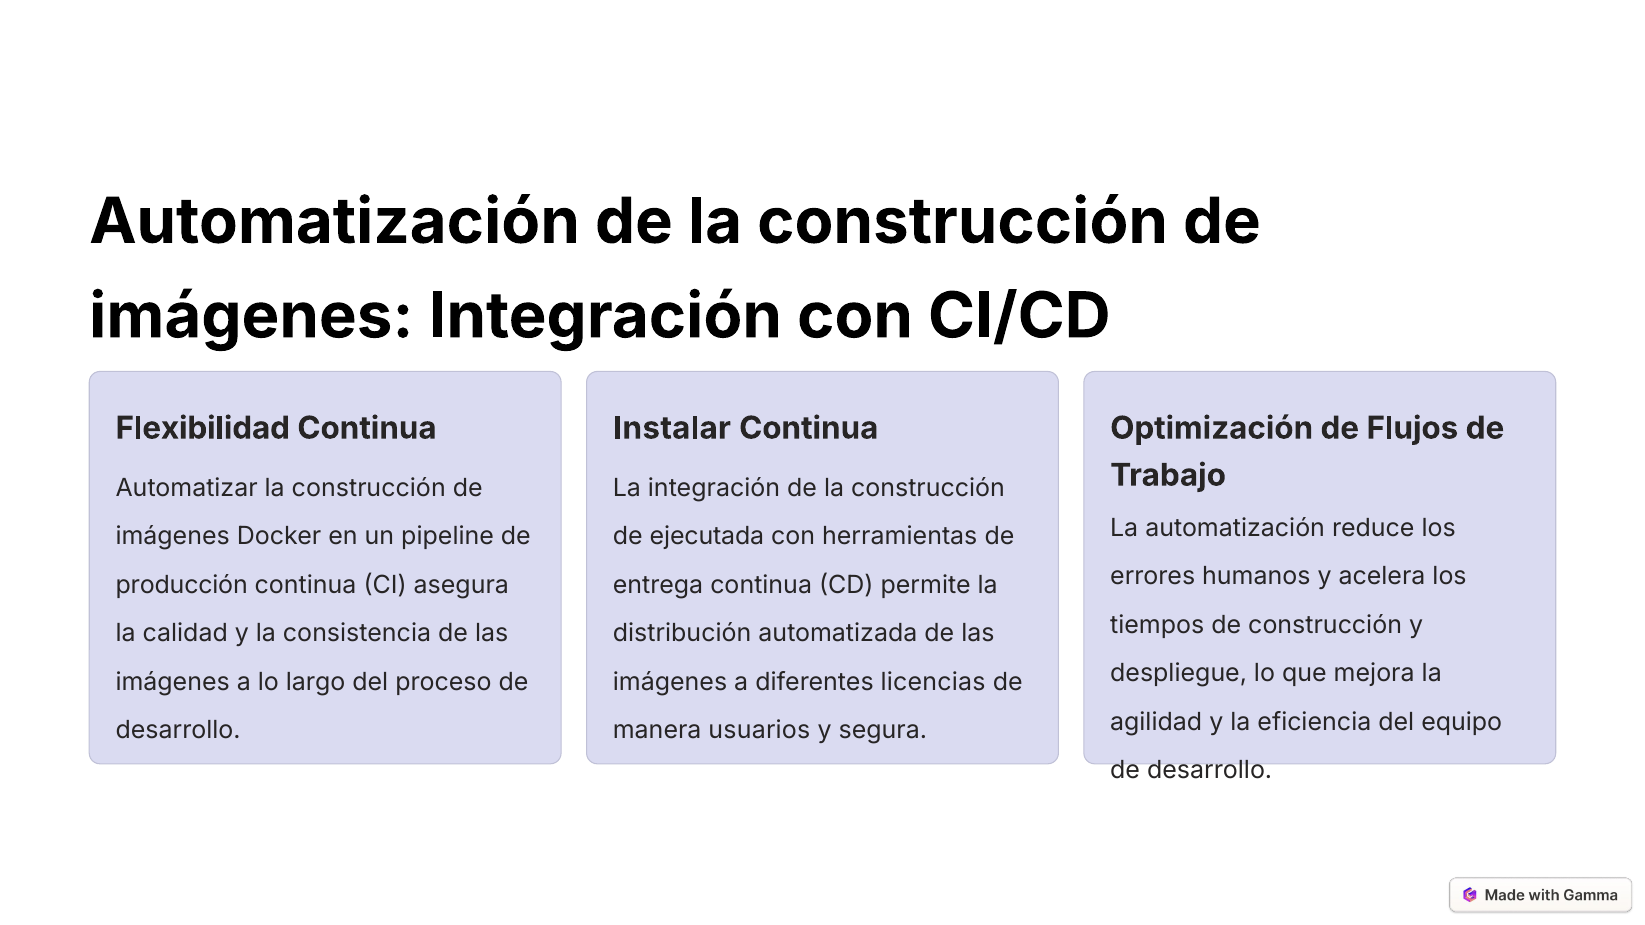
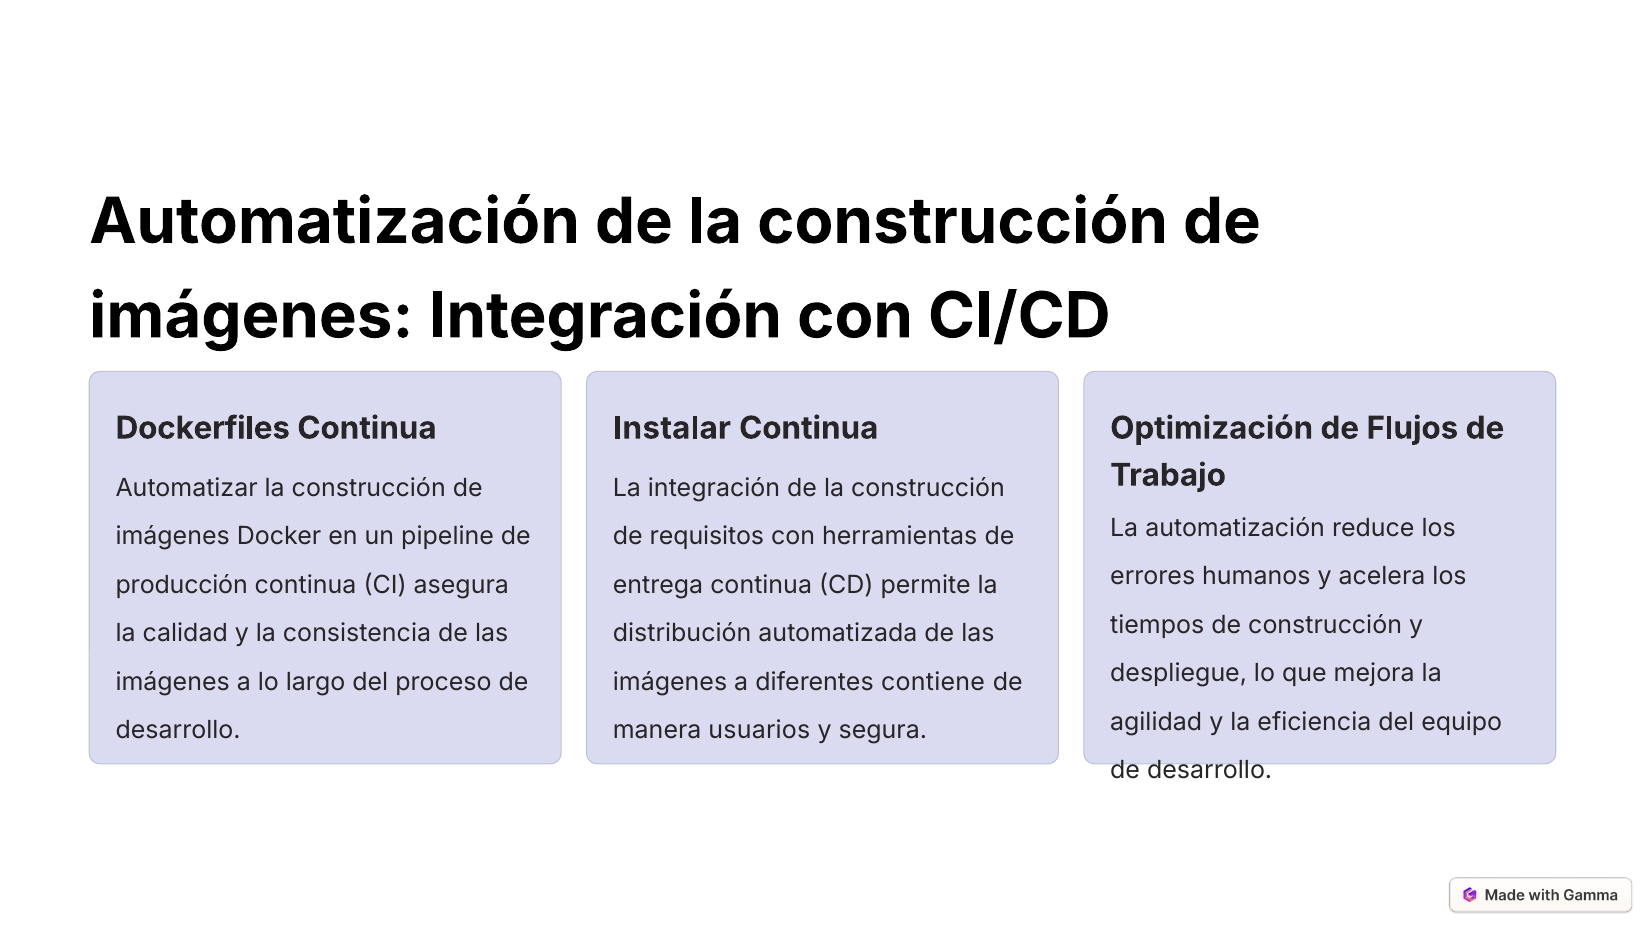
Flexibilidad: Flexibilidad -> Dockerfiles
ejecutada: ejecutada -> requisitos
licencias: licencias -> contiene
